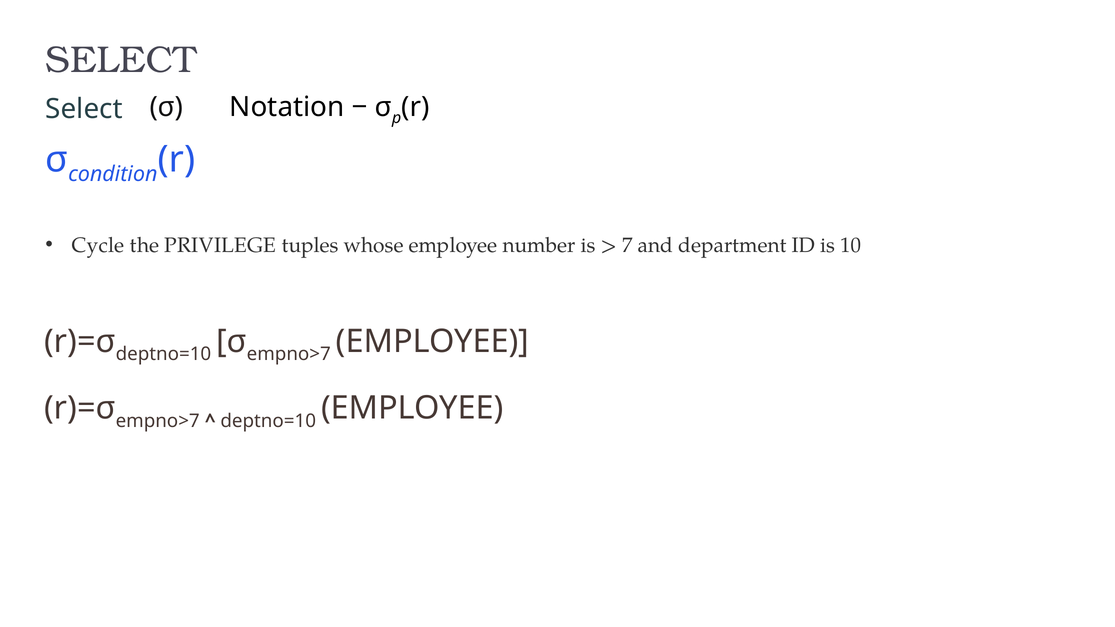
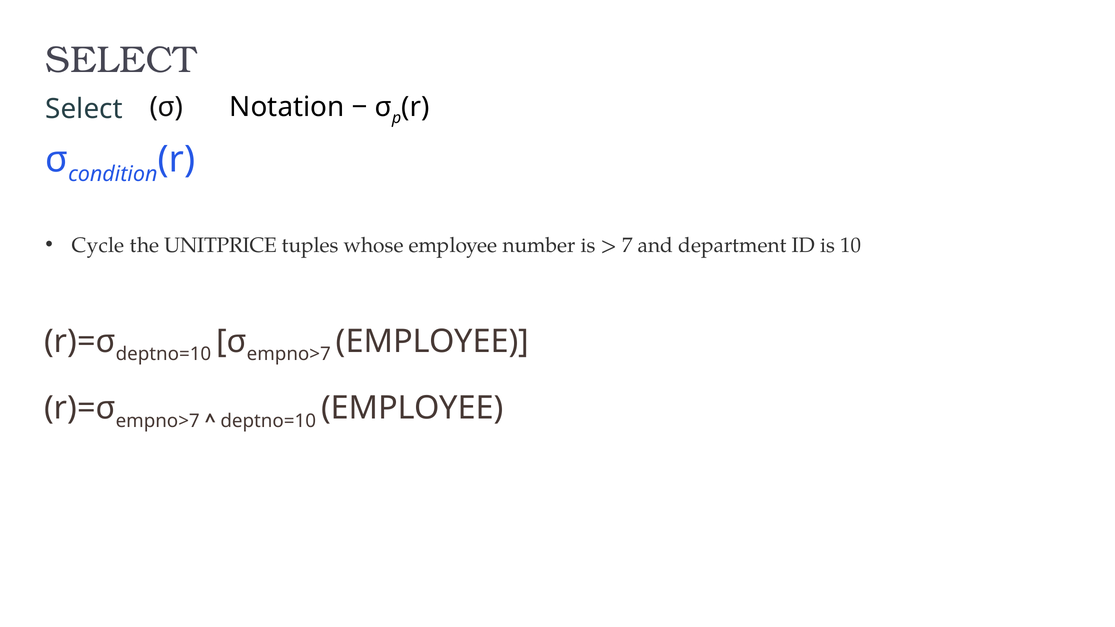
PRIVILEGE: PRIVILEGE -> UNITPRICE
